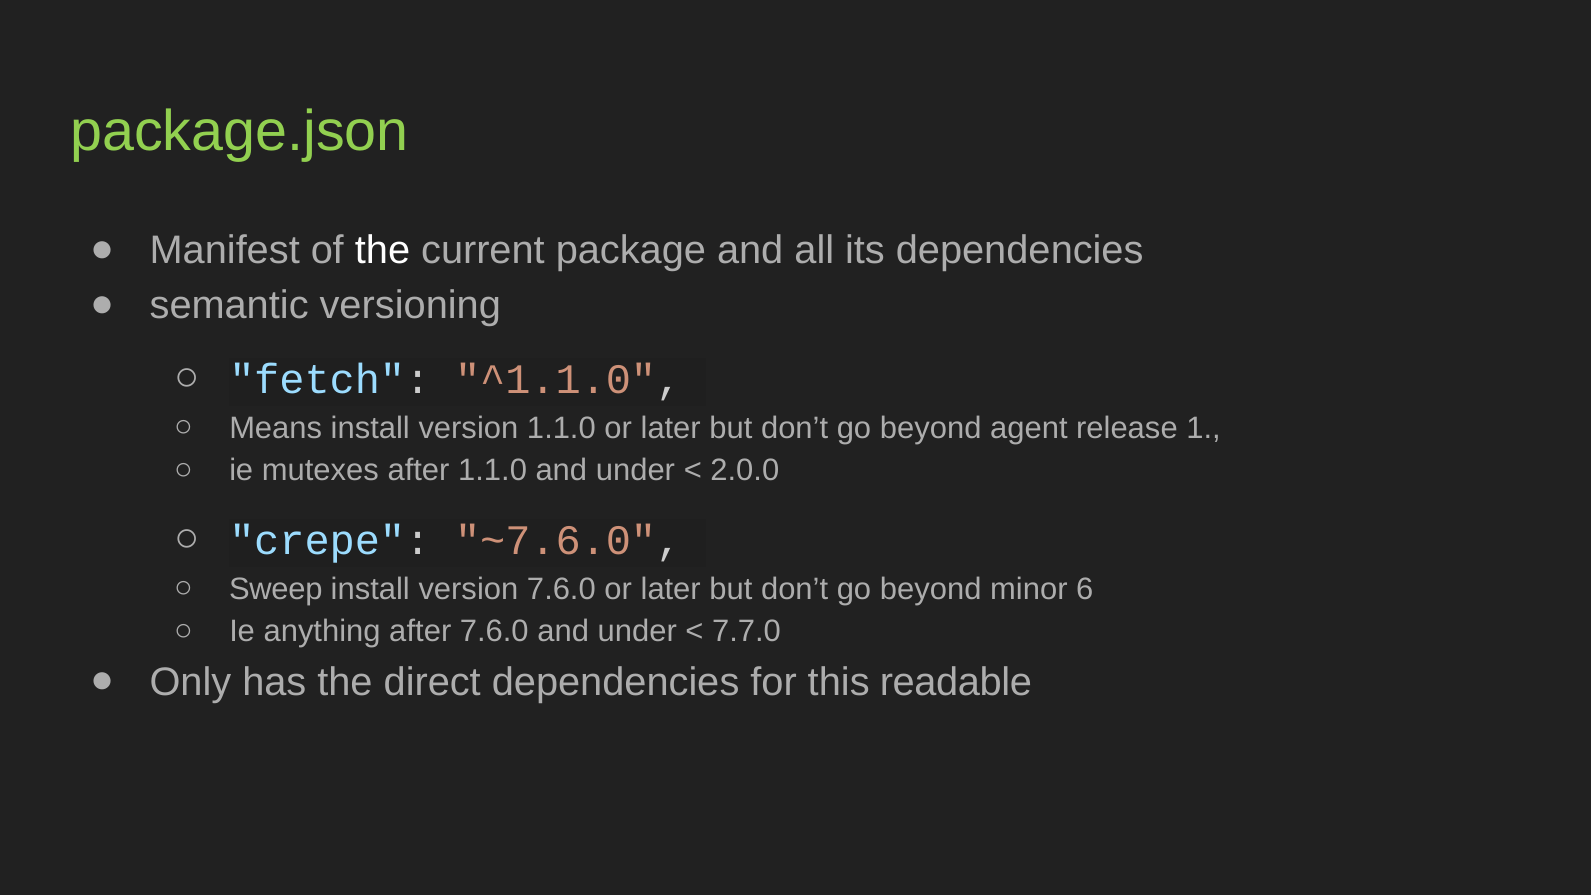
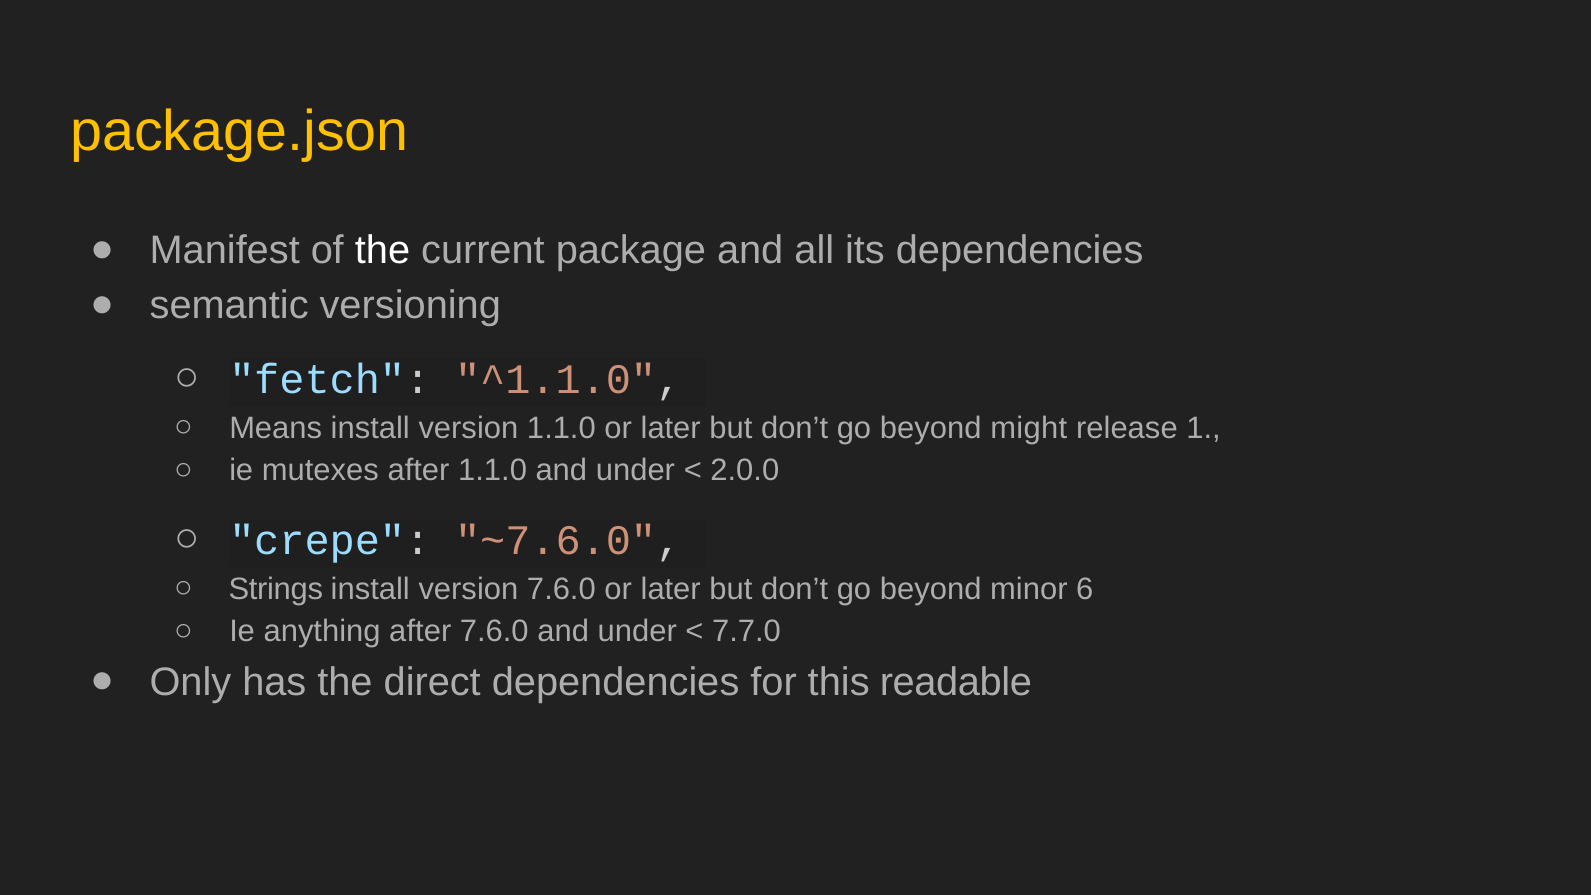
package.json colour: light green -> yellow
agent: agent -> might
Sweep: Sweep -> Strings
